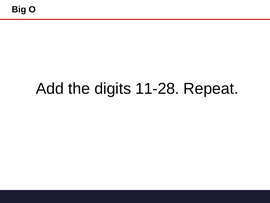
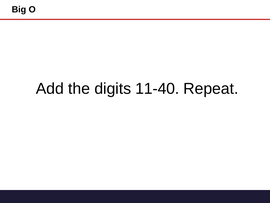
11-28: 11-28 -> 11-40
